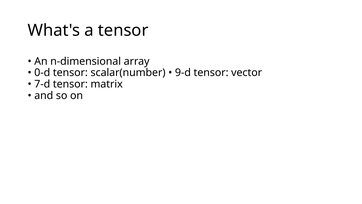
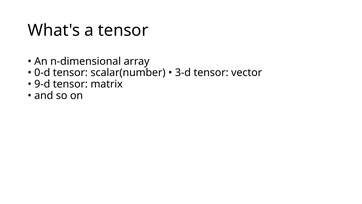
9-d: 9-d -> 3-d
7-d: 7-d -> 9-d
